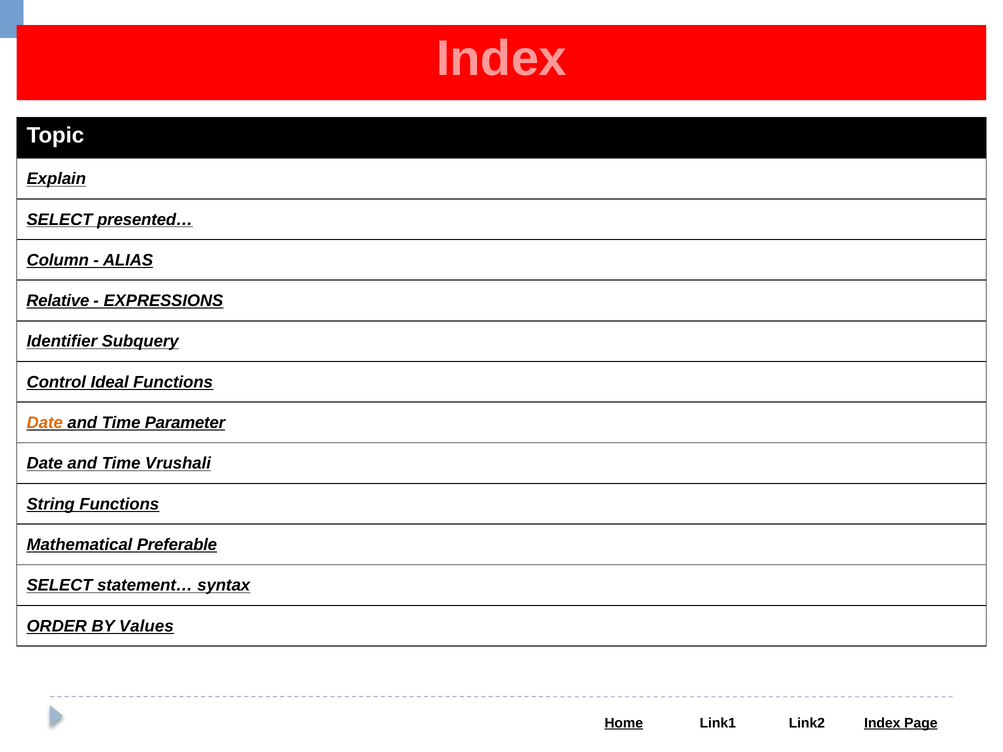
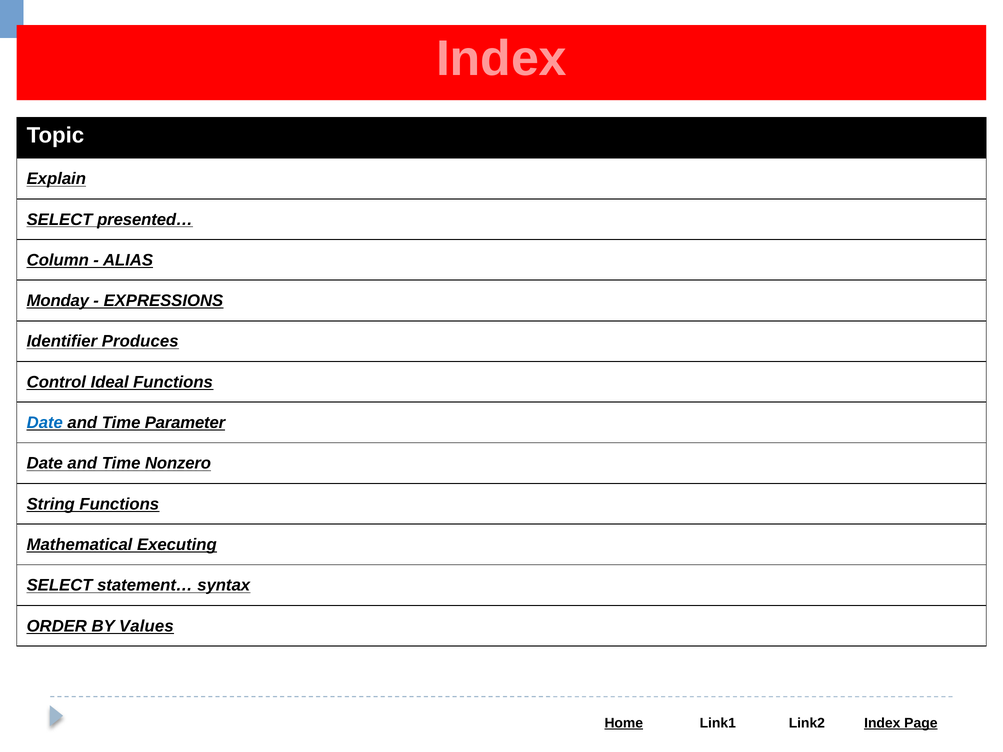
Relative: Relative -> Monday
Subquery: Subquery -> Produces
Date at (45, 423) colour: orange -> blue
Vrushali: Vrushali -> Nonzero
Preferable: Preferable -> Executing
